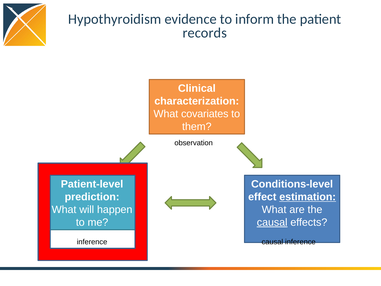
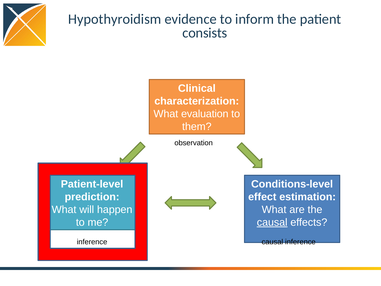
records: records -> consists
covariates: covariates -> evaluation
estimation underline: present -> none
